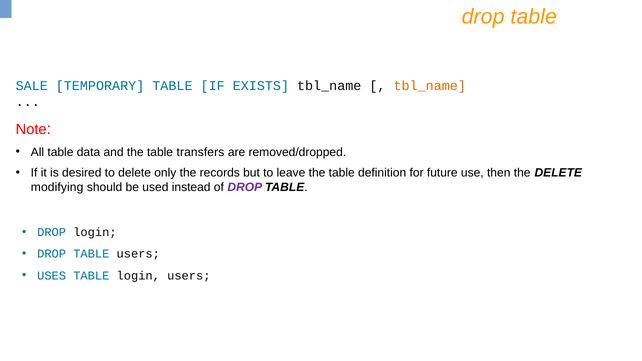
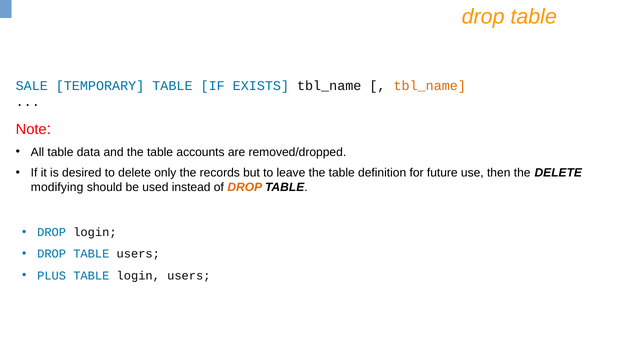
transfers: transfers -> accounts
DROP at (245, 187) colour: purple -> orange
USES: USES -> PLUS
